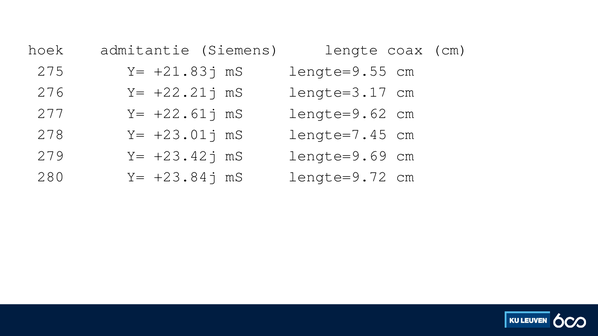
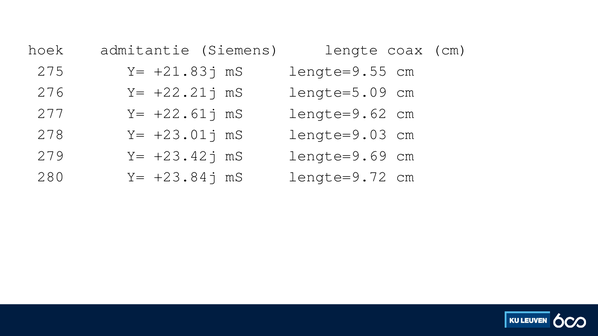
lengte=3.17: lengte=3.17 -> lengte=5.09
lengte=7.45: lengte=7.45 -> lengte=9.03
